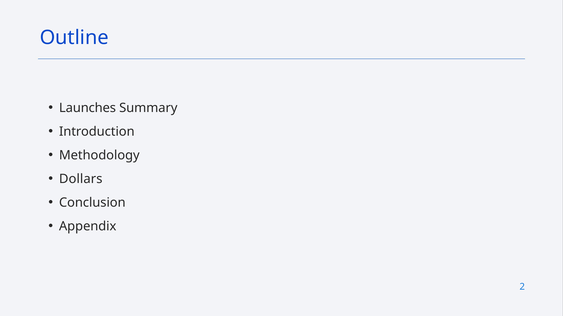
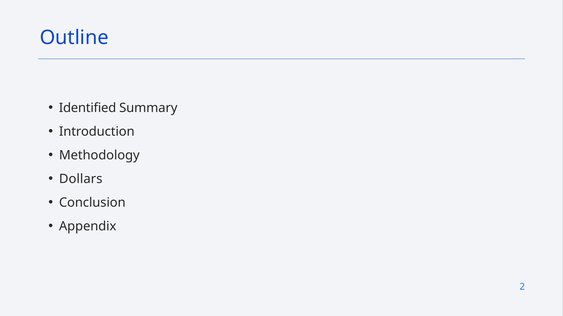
Launches: Launches -> Identified
